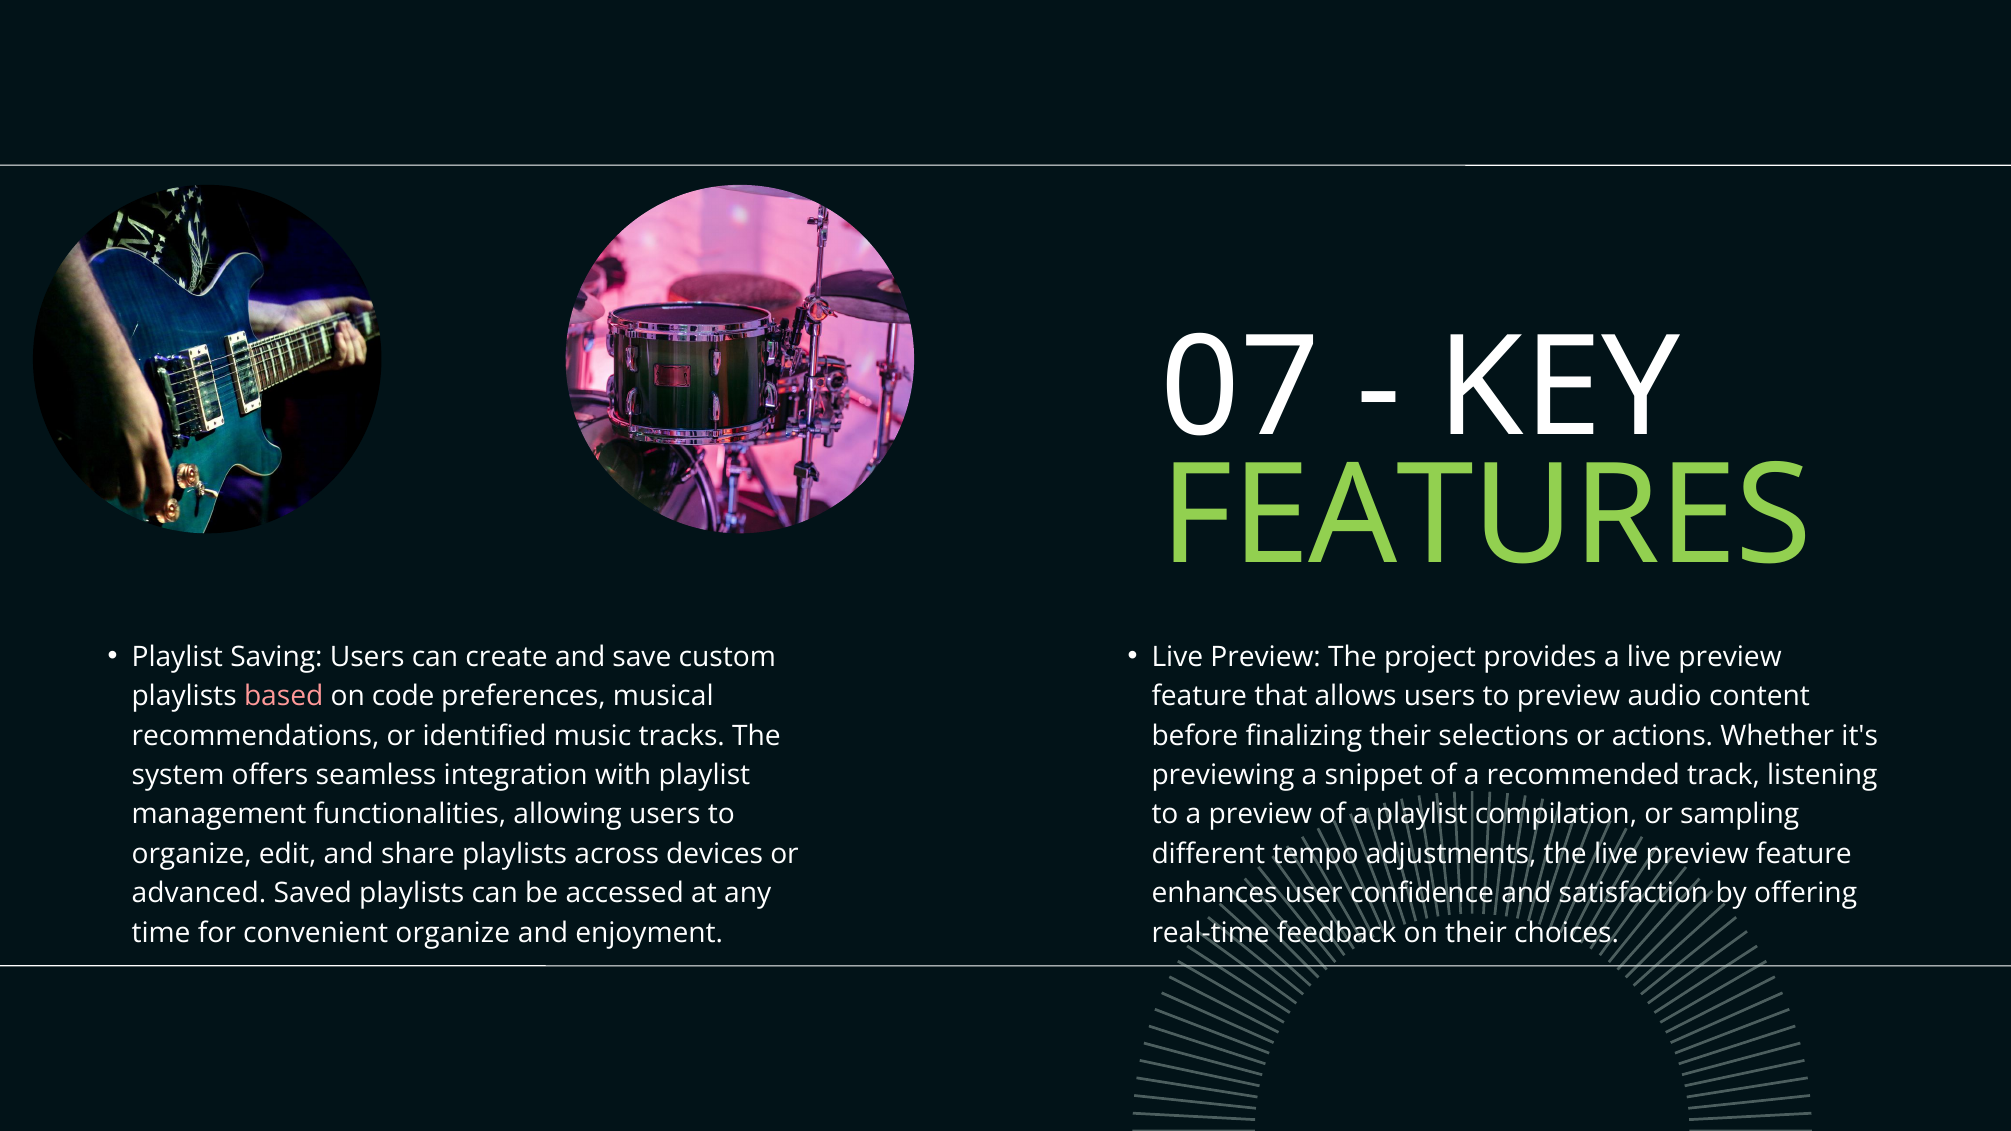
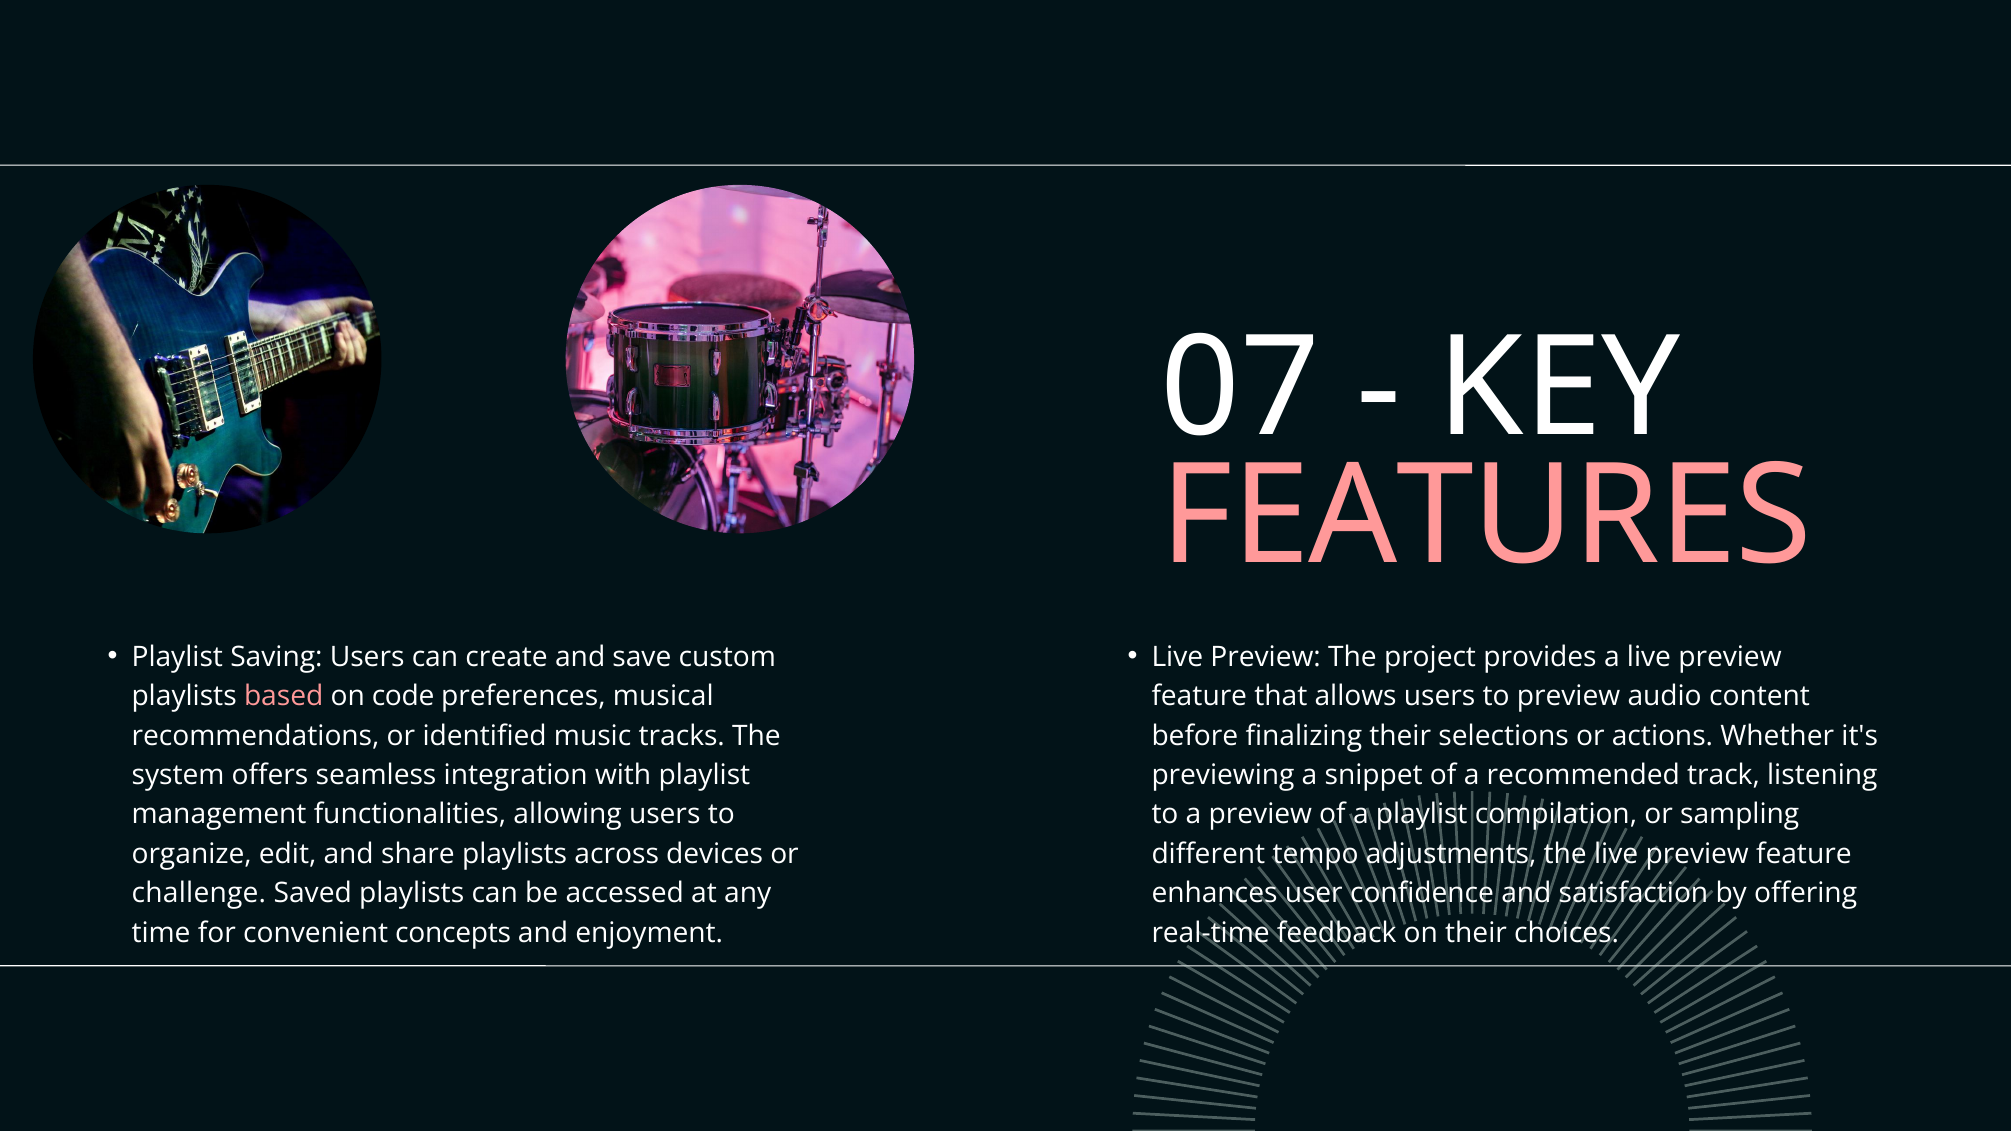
FEATURES colour: light green -> pink
advanced: advanced -> challenge
convenient organize: organize -> concepts
